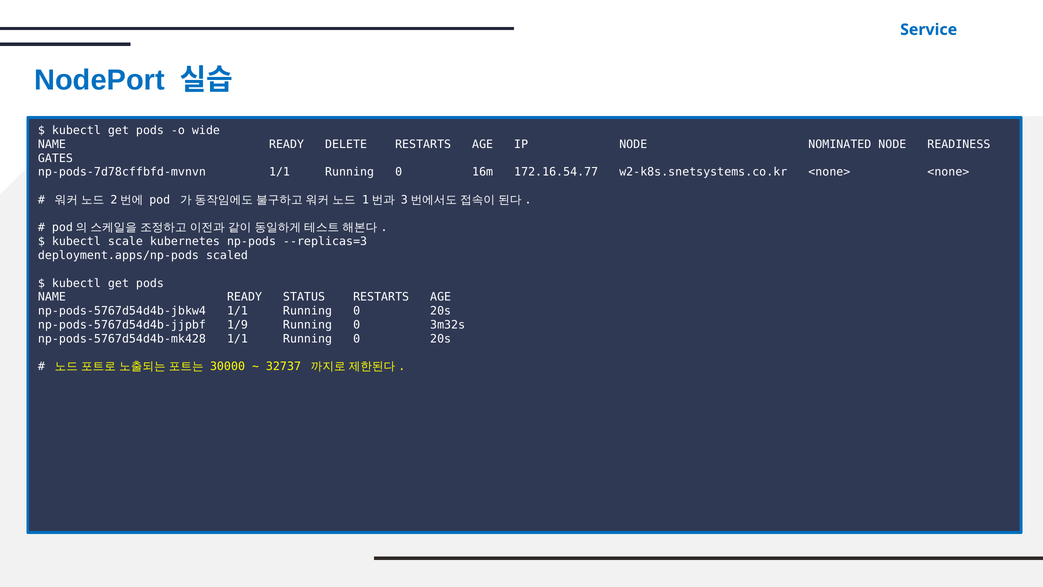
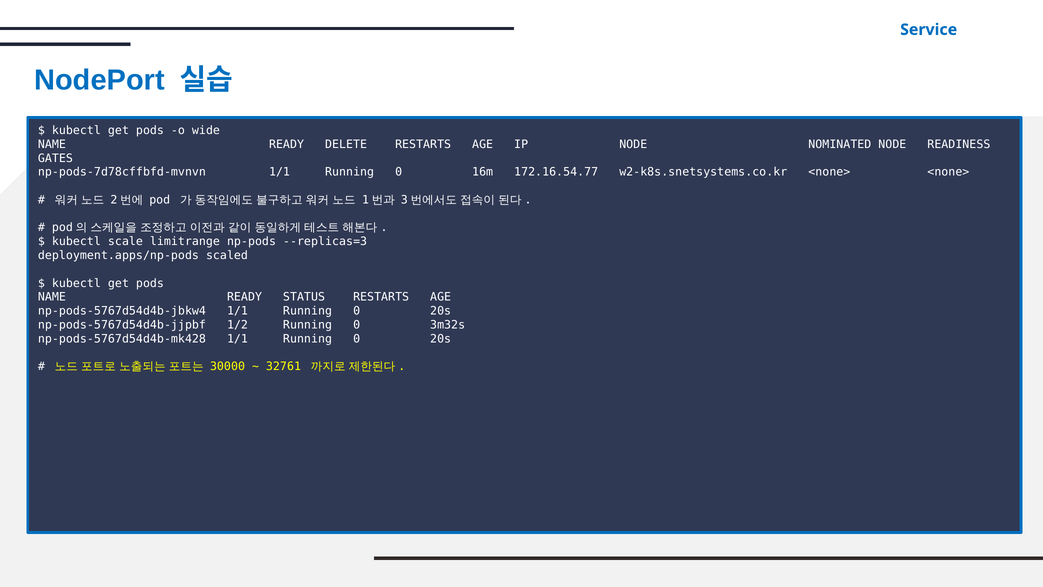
kubernetes: kubernetes -> limitrange
1/9: 1/9 -> 1/2
32737: 32737 -> 32761
